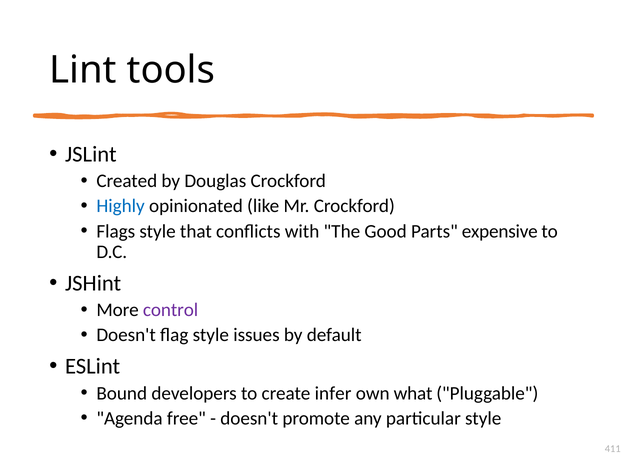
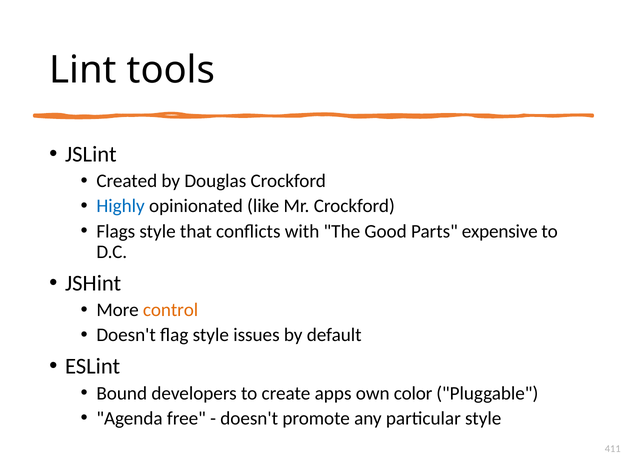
control colour: purple -> orange
infer: infer -> apps
what: what -> color
